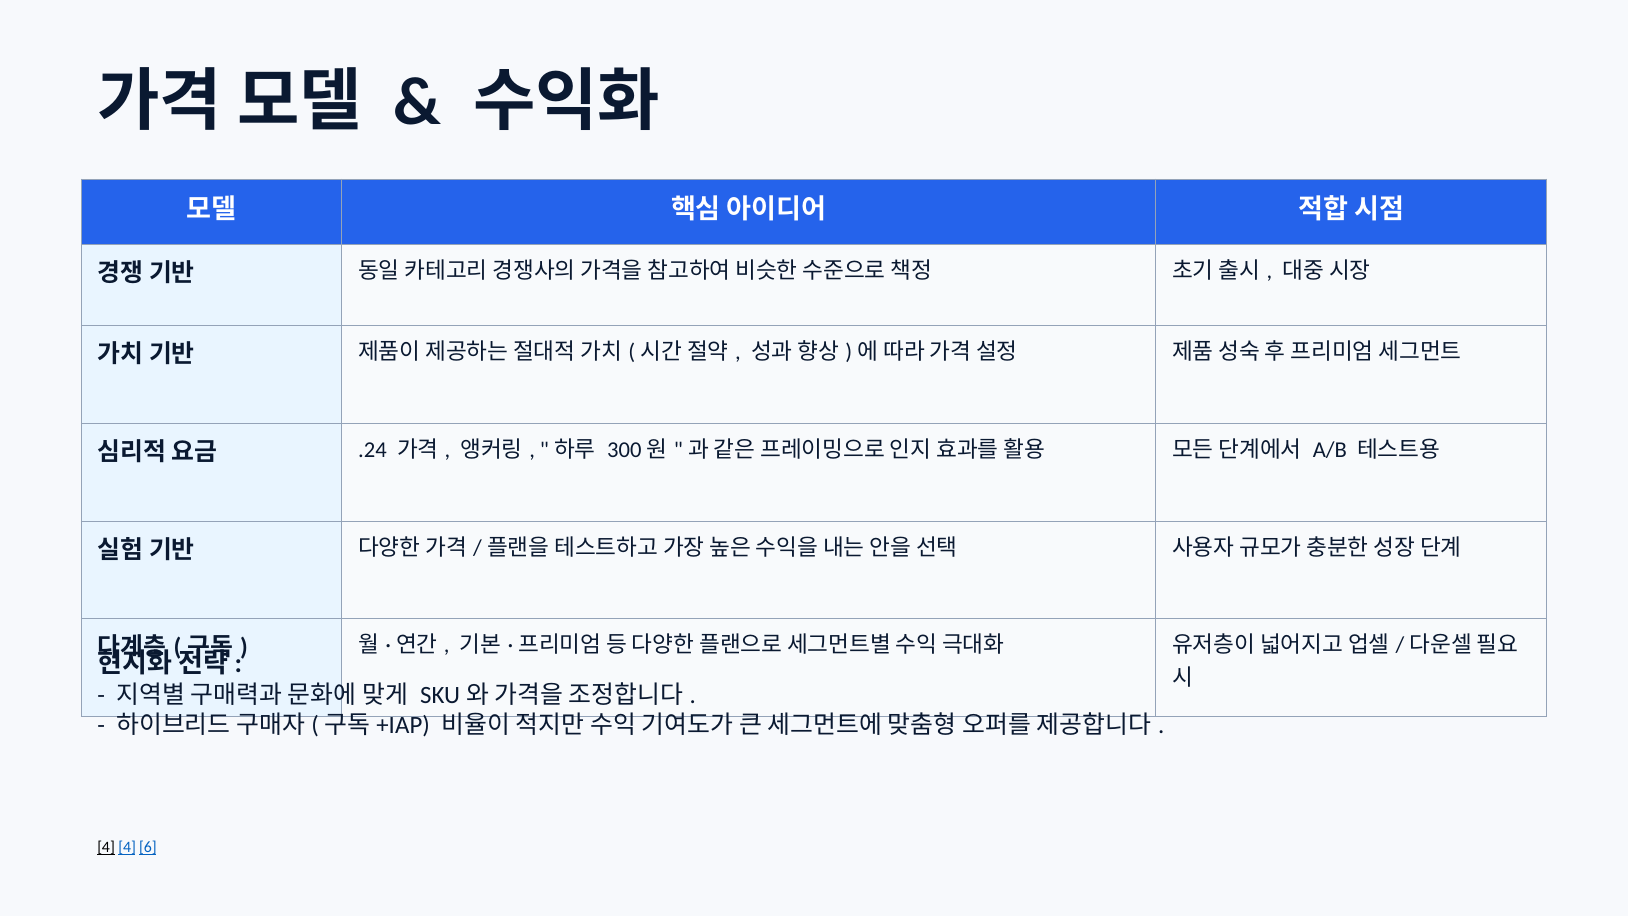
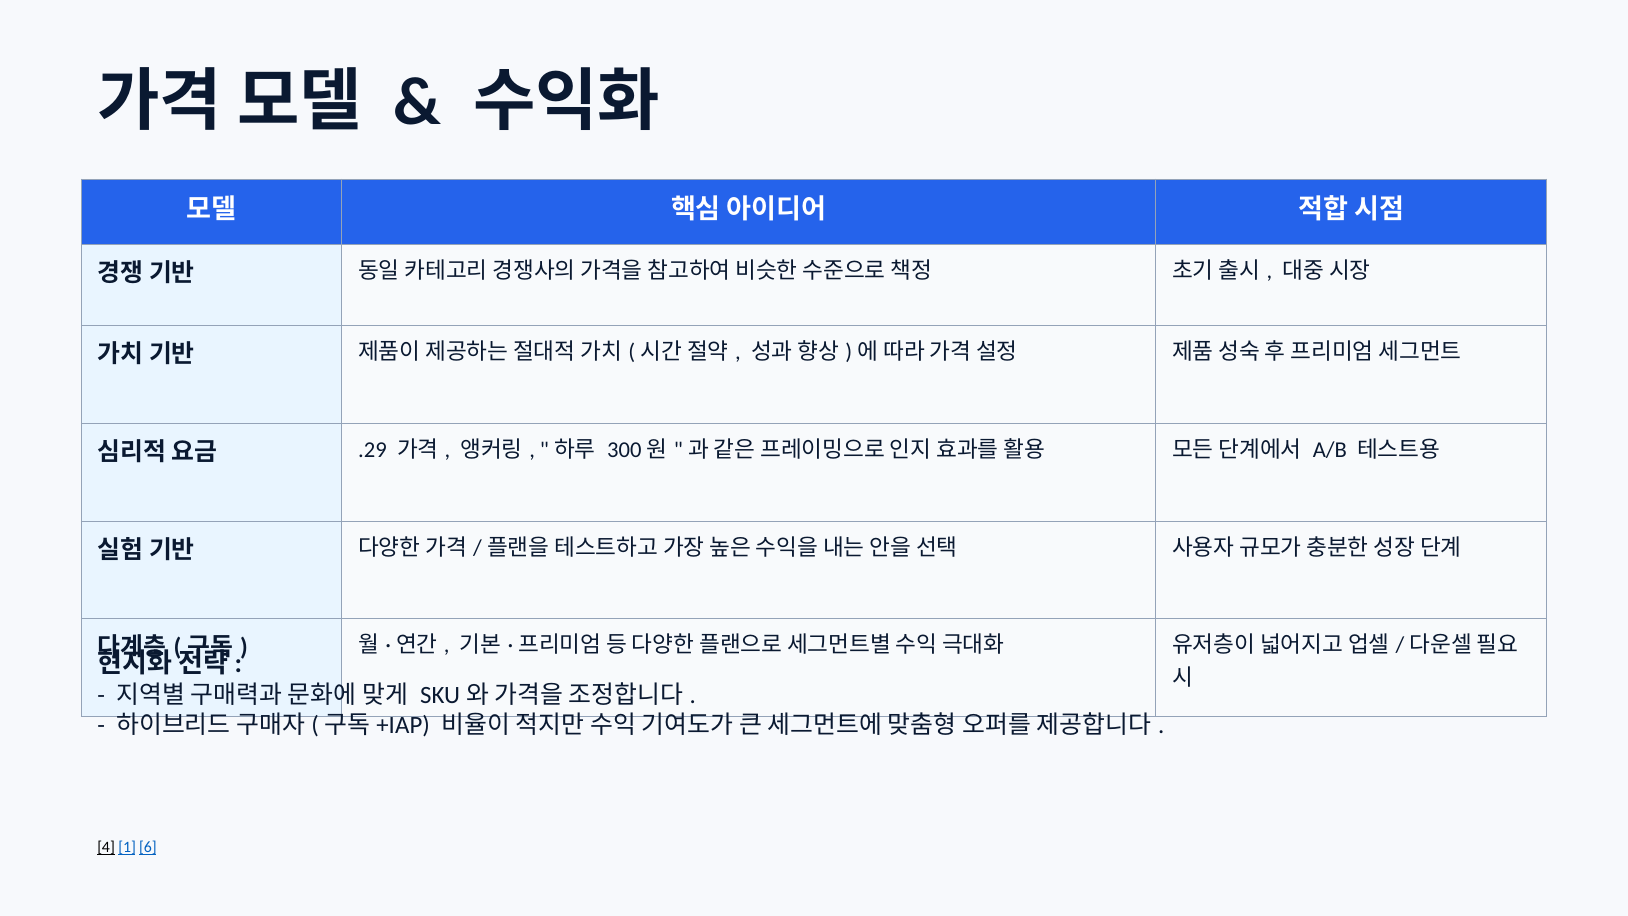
.24: .24 -> .29
4 4: 4 -> 1
